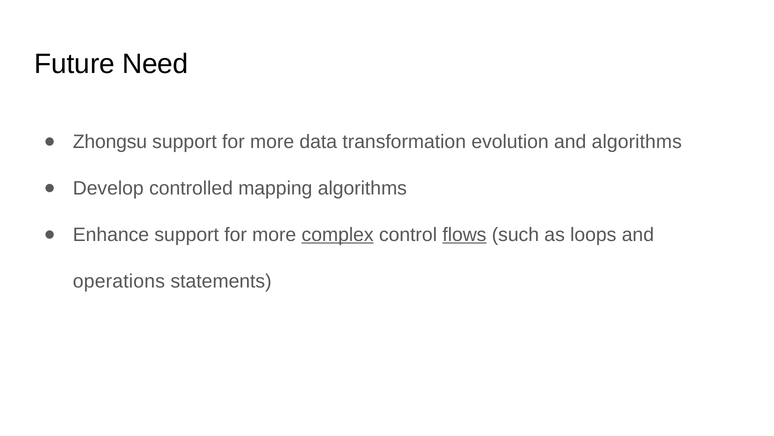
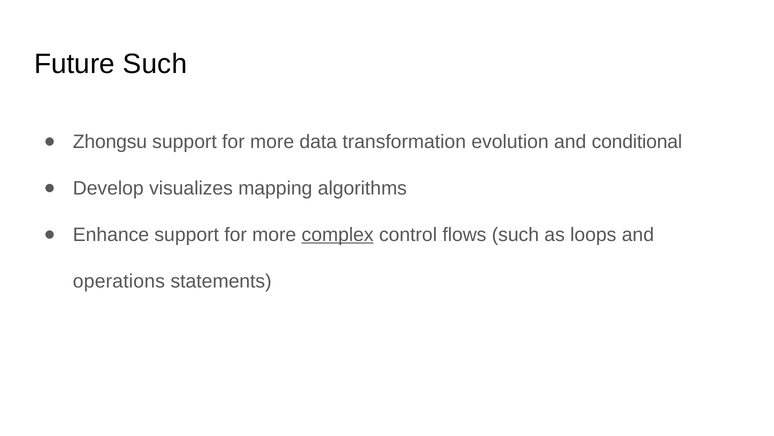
Future Need: Need -> Such
and algorithms: algorithms -> conditional
controlled: controlled -> visualizes
flows underline: present -> none
